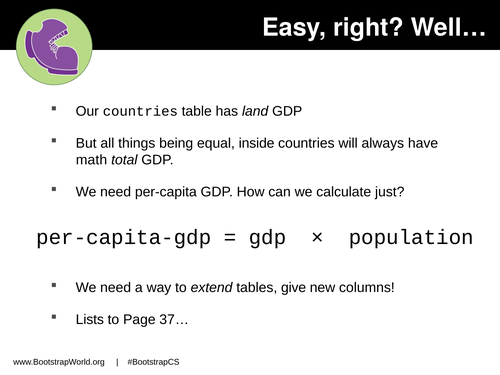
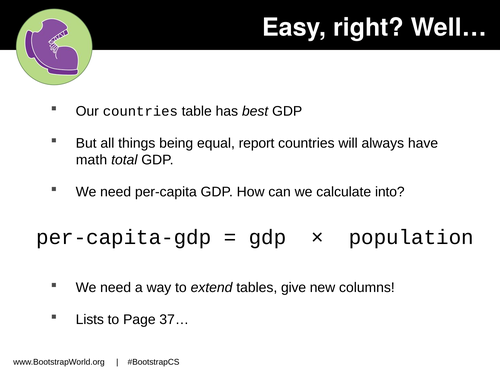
land: land -> best
inside: inside -> report
just: just -> into
